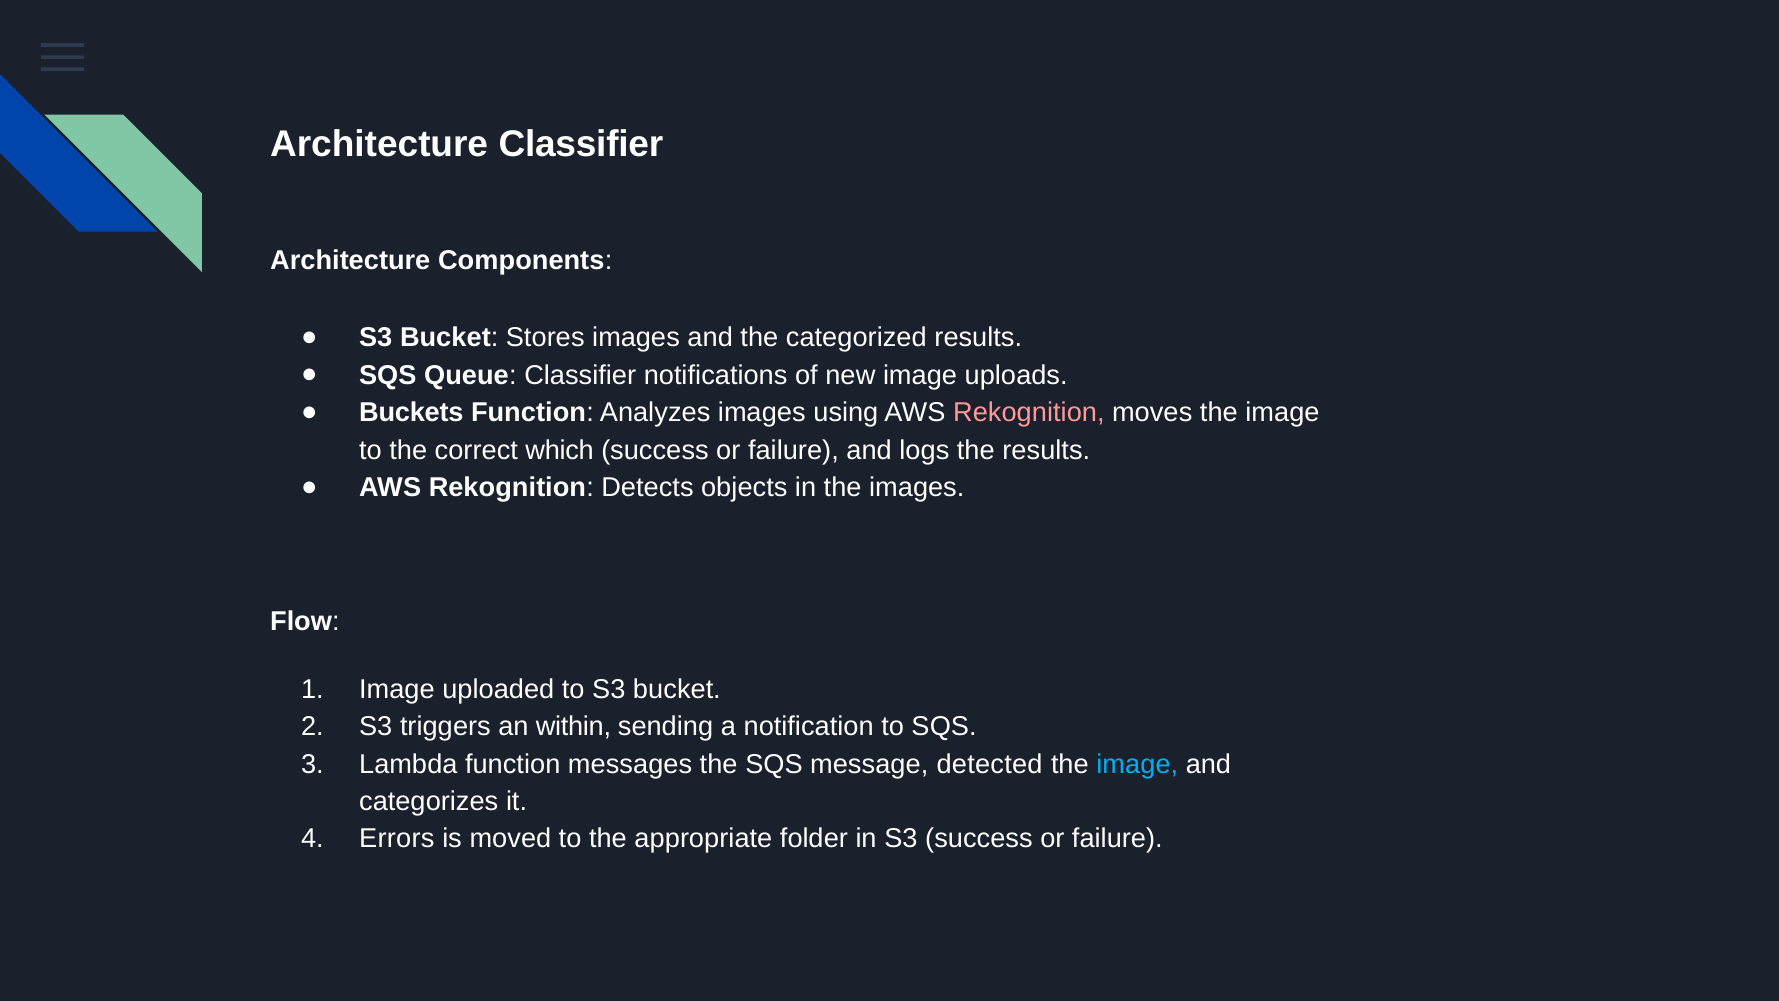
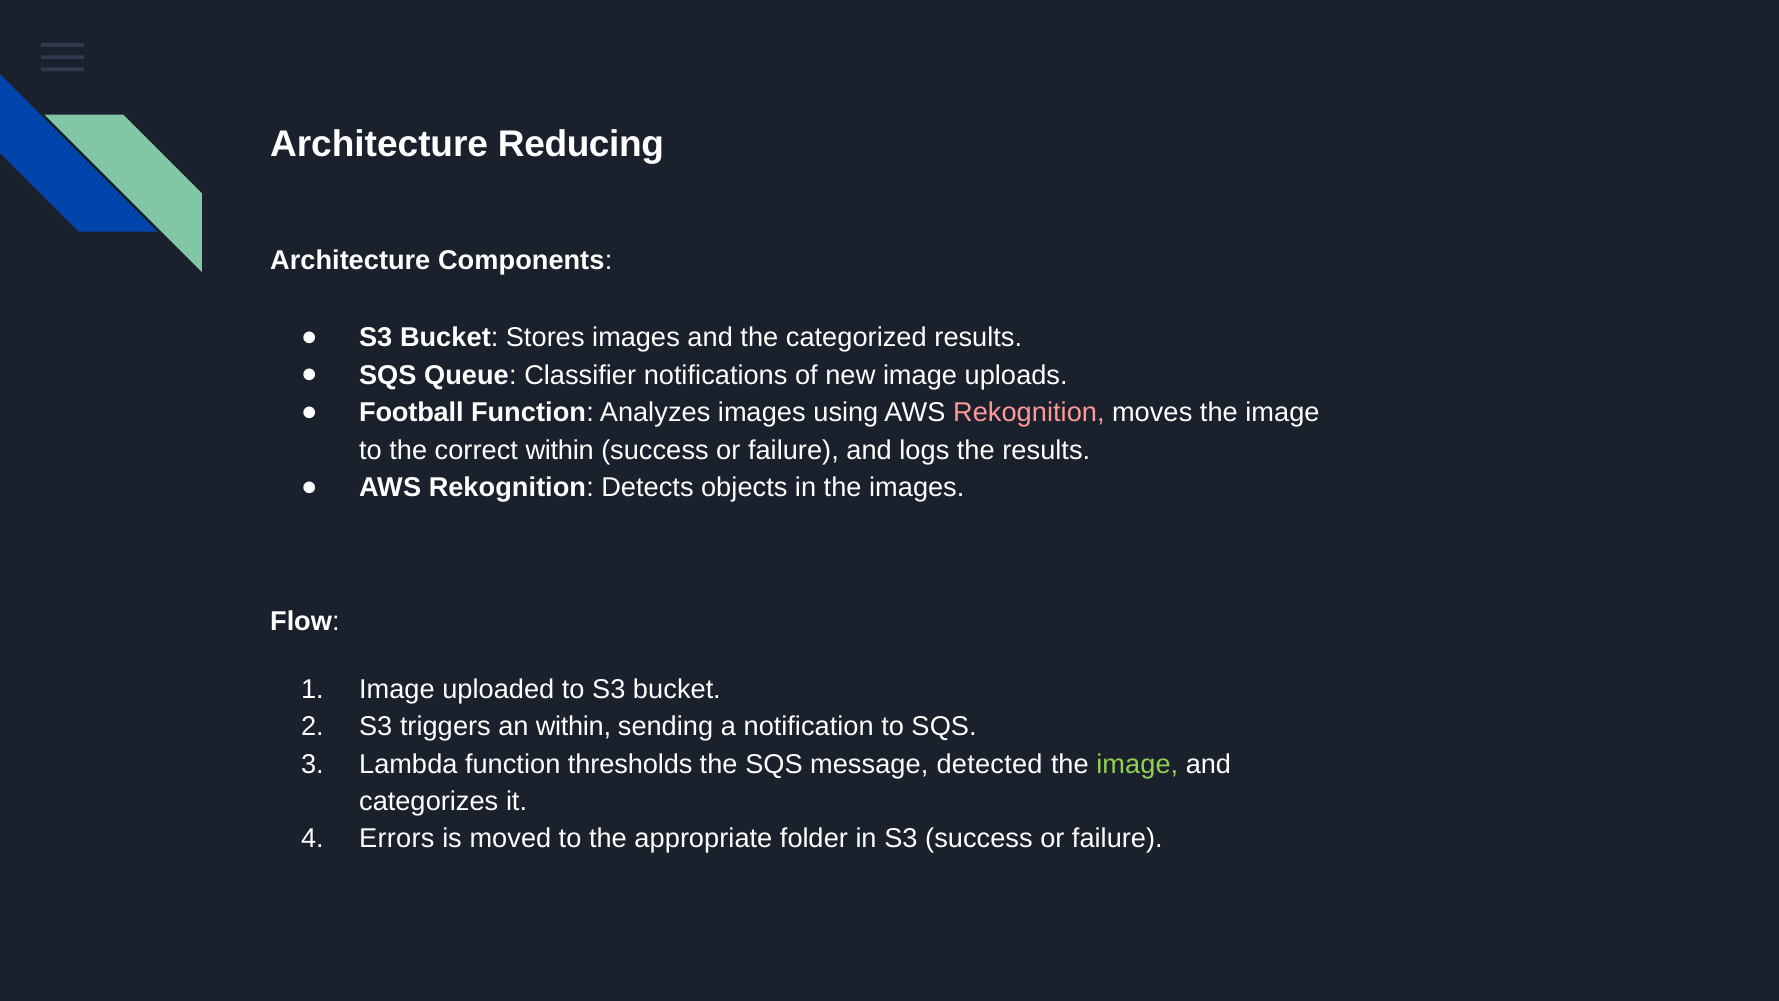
Architecture Classifier: Classifier -> Reducing
Buckets: Buckets -> Football
correct which: which -> within
messages: messages -> thresholds
image at (1137, 764) colour: light blue -> light green
